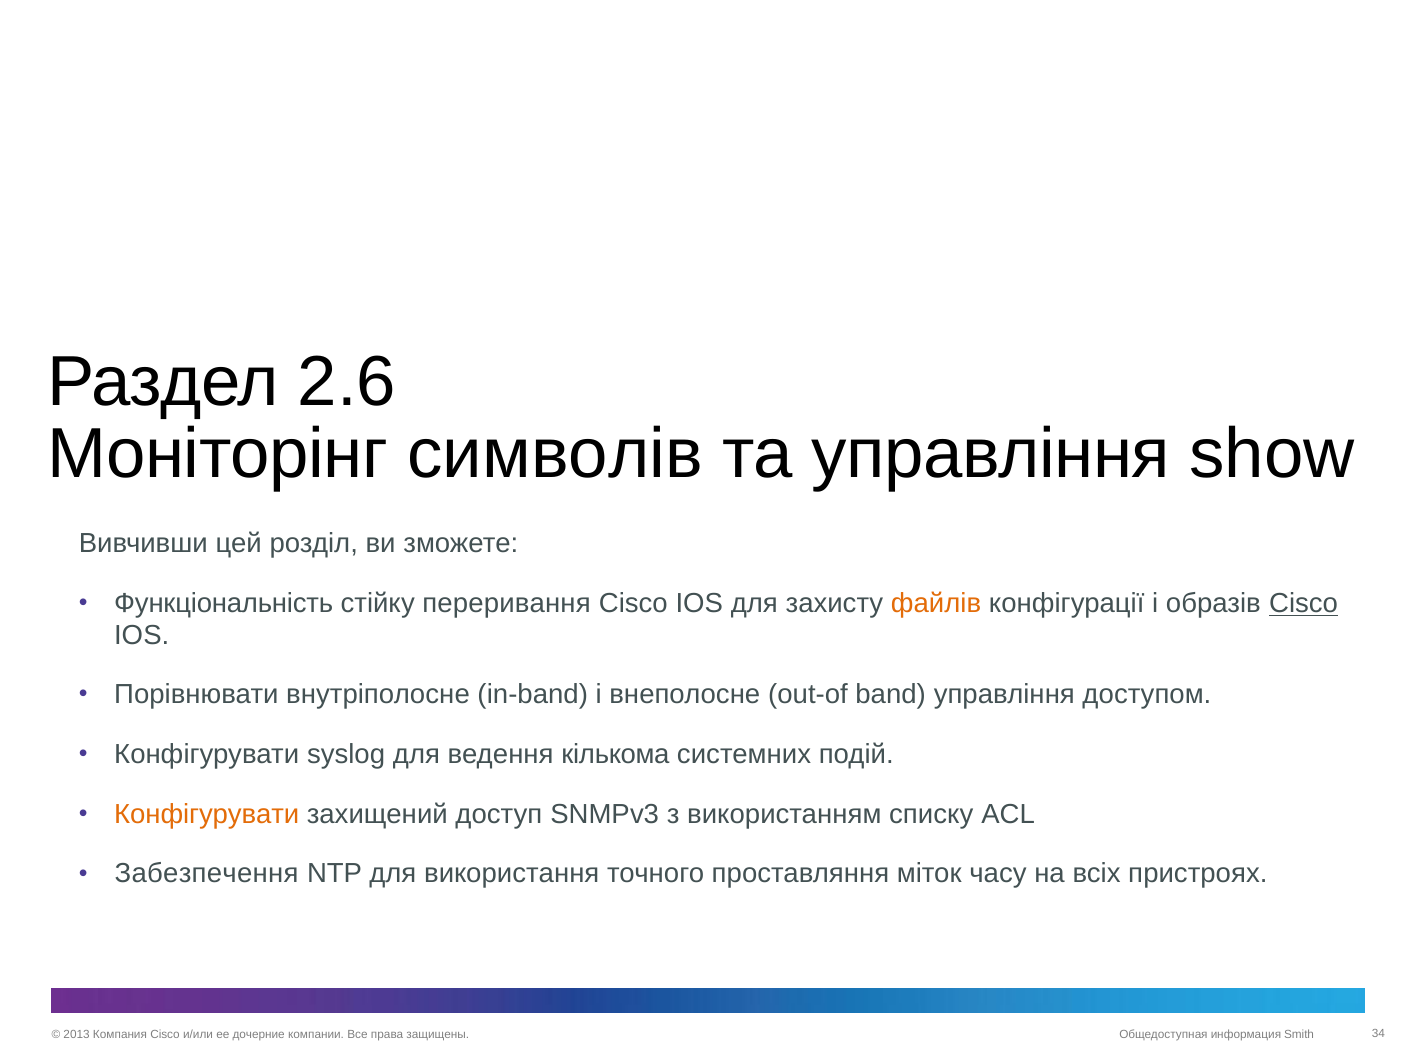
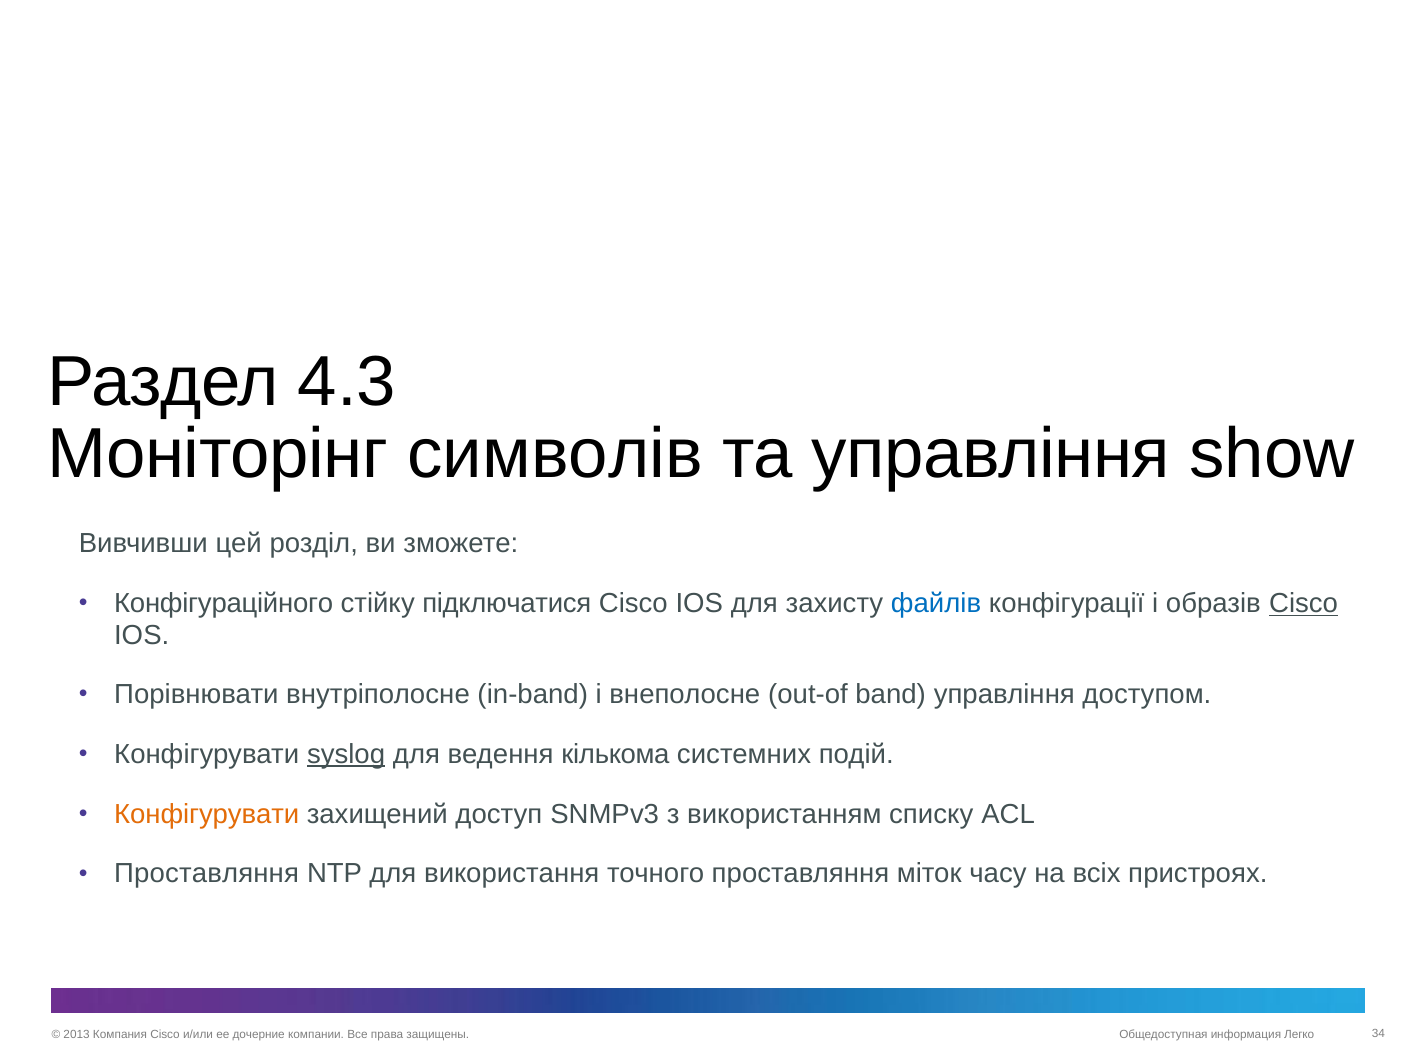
2.6: 2.6 -> 4.3
Функціональність: Функціональність -> Конфігураційного
переривання: переривання -> підключатися
файлів colour: orange -> blue
syslog underline: none -> present
Забезпечення at (207, 874): Забезпечення -> Проставляння
Smith: Smith -> Легко
